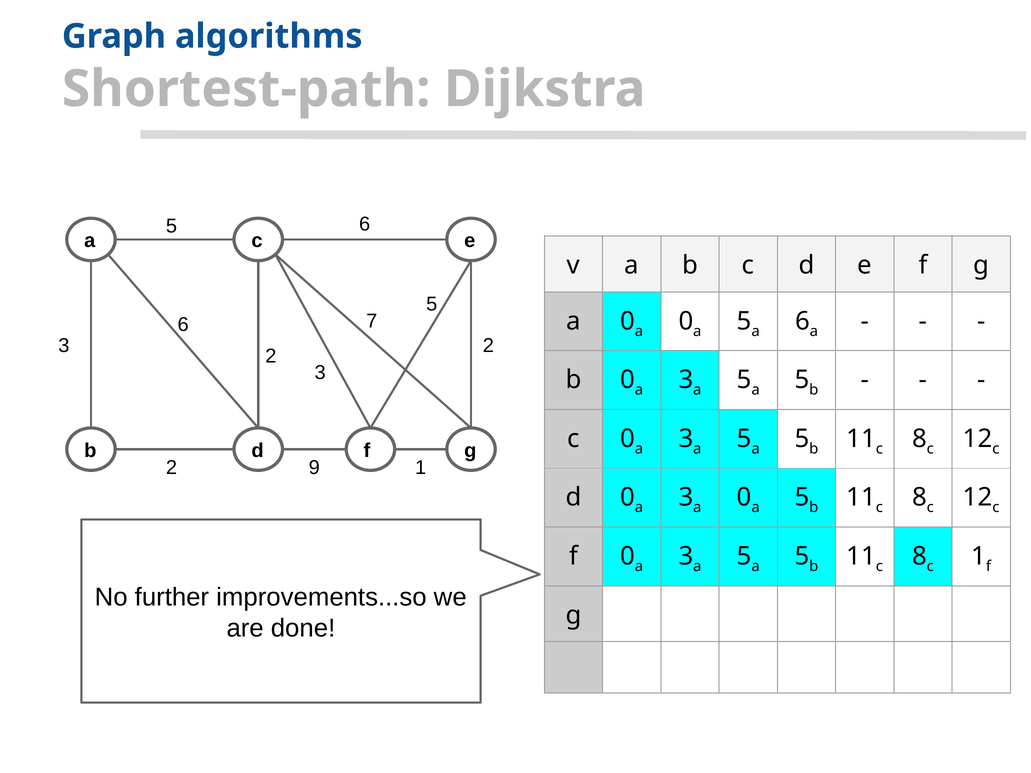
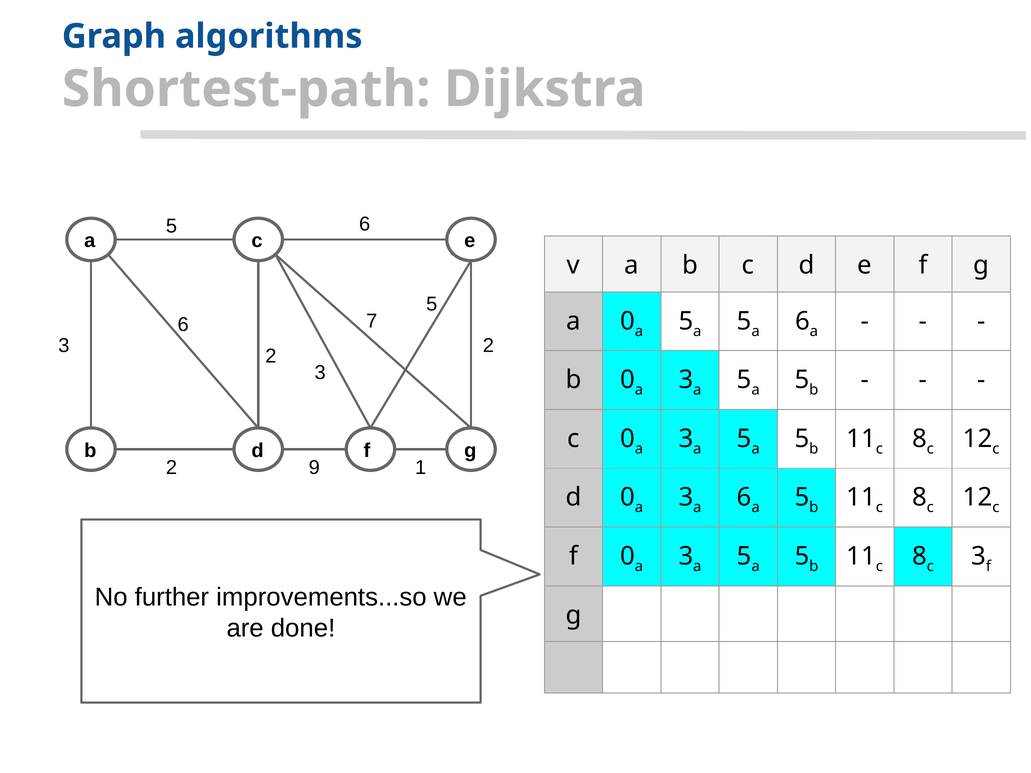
0 at (686, 321): 0 -> 5
3 a 0: 0 -> 6
c 1: 1 -> 3
